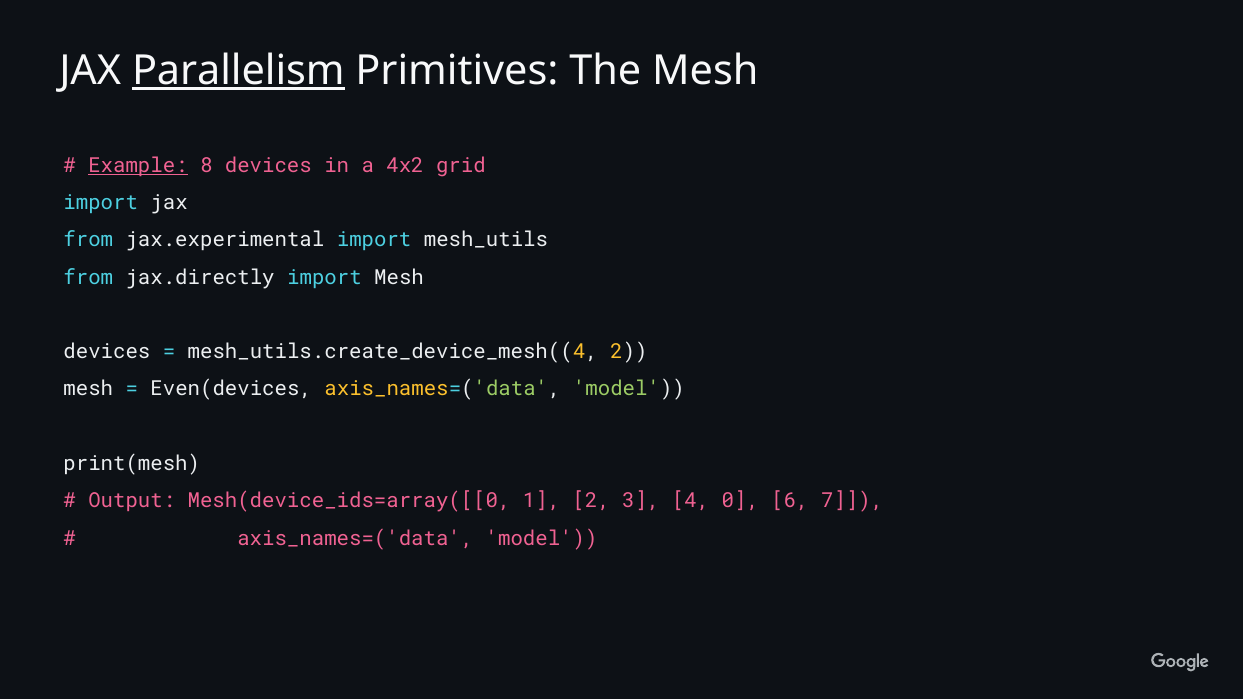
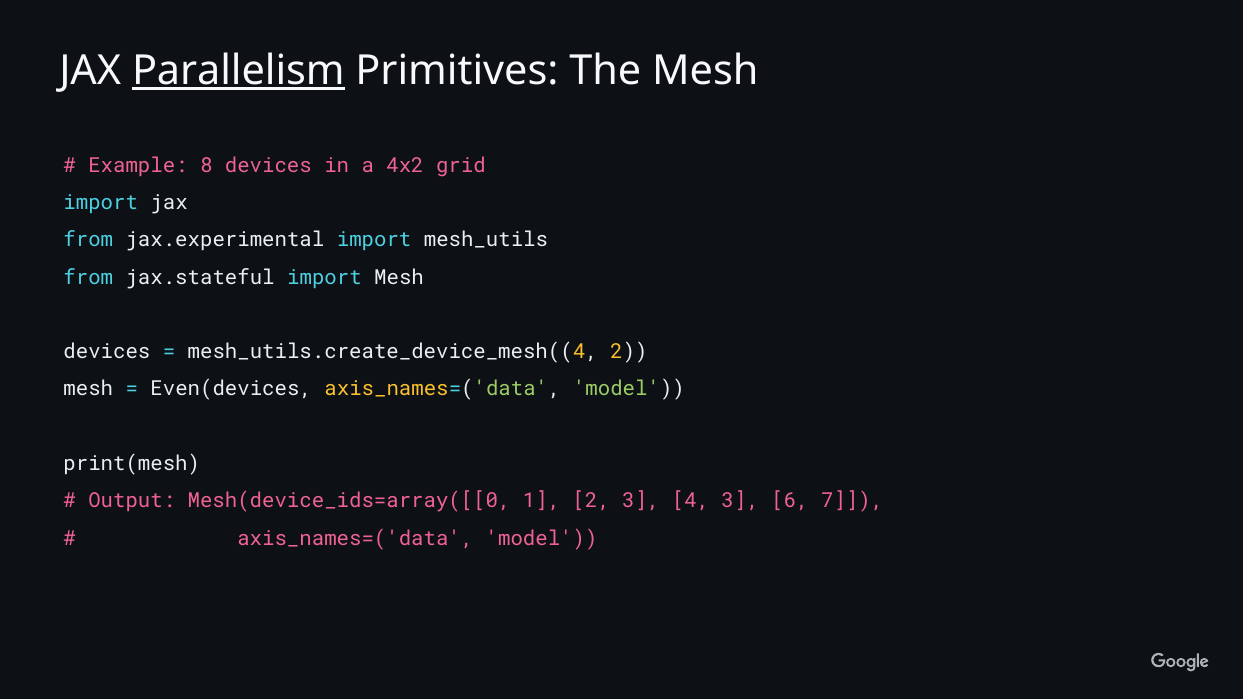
Example underline: present -> none
jax.directly: jax.directly -> jax.stateful
4 0: 0 -> 3
